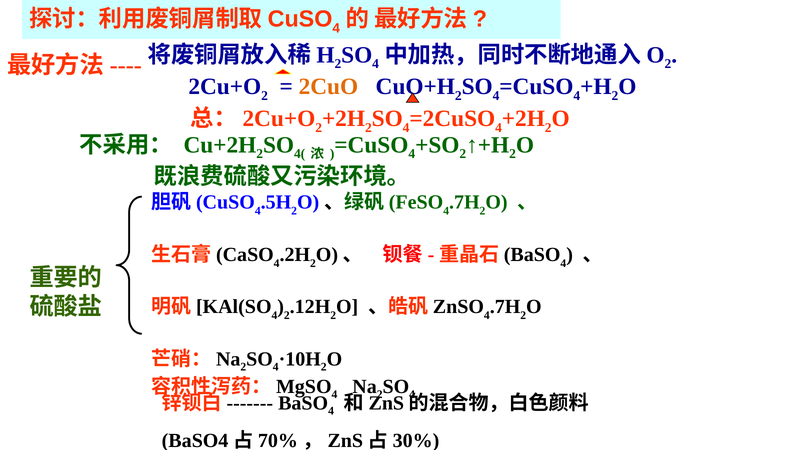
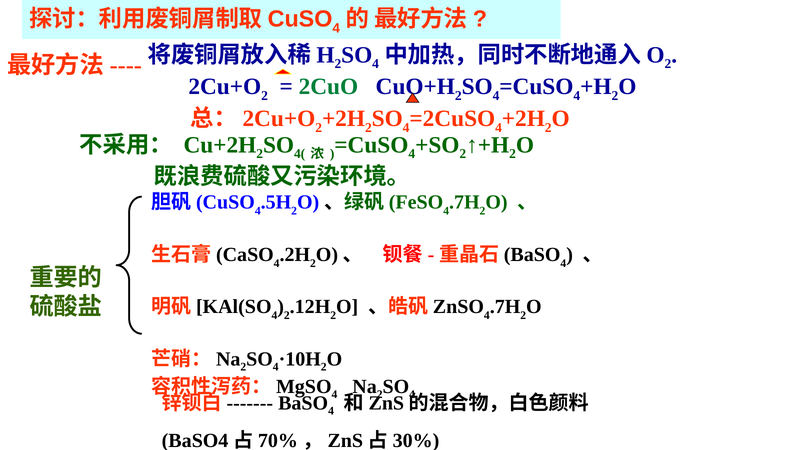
2CuO colour: orange -> green
